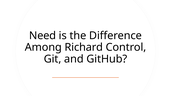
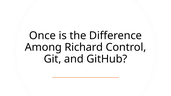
Need: Need -> Once
